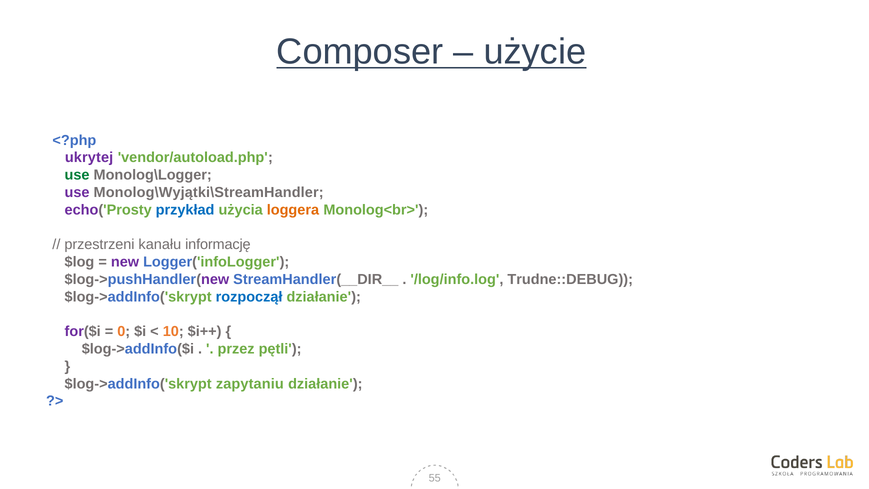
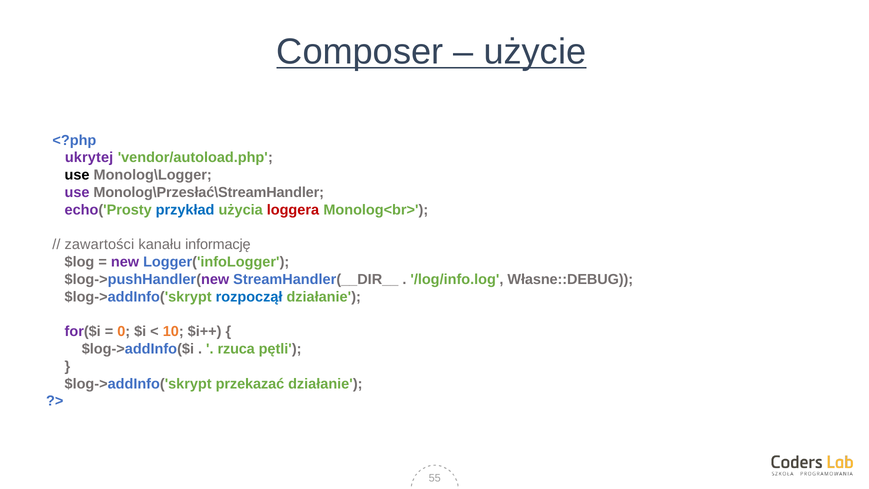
use at (77, 175) colour: green -> black
Monolog\Wyjątki\StreamHandler: Monolog\Wyjątki\StreamHandler -> Monolog\Przesłać\StreamHandler
loggera colour: orange -> red
przestrzeni: przestrzeni -> zawartości
Trudne::DEBUG: Trudne::DEBUG -> Własne::DEBUG
przez: przez -> rzuca
zapytaniu: zapytaniu -> przekazać
